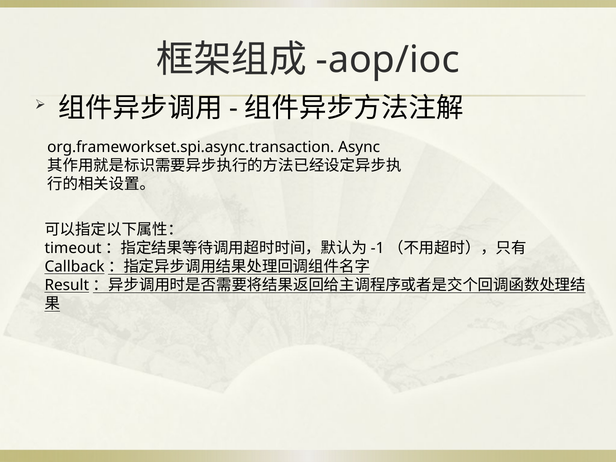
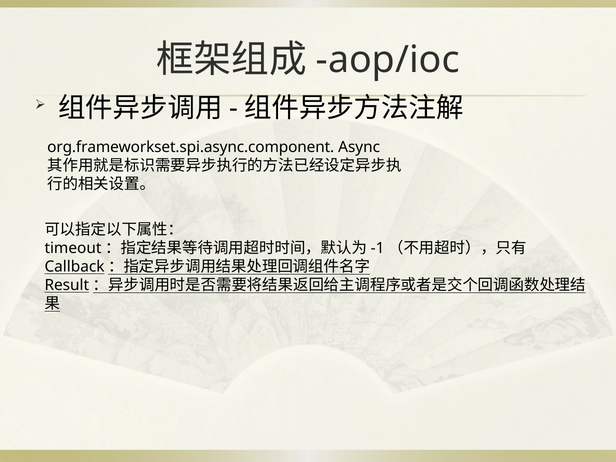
org.frameworkset.spi.async.transaction: org.frameworkset.spi.async.transaction -> org.frameworkset.spi.async.component
